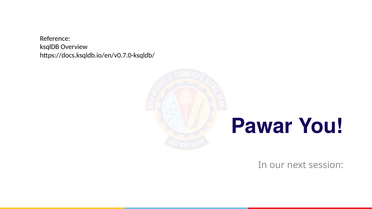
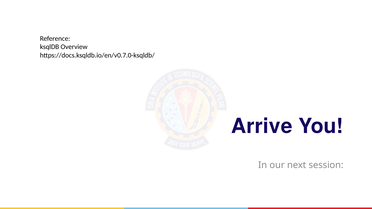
Pawar: Pawar -> Arrive
